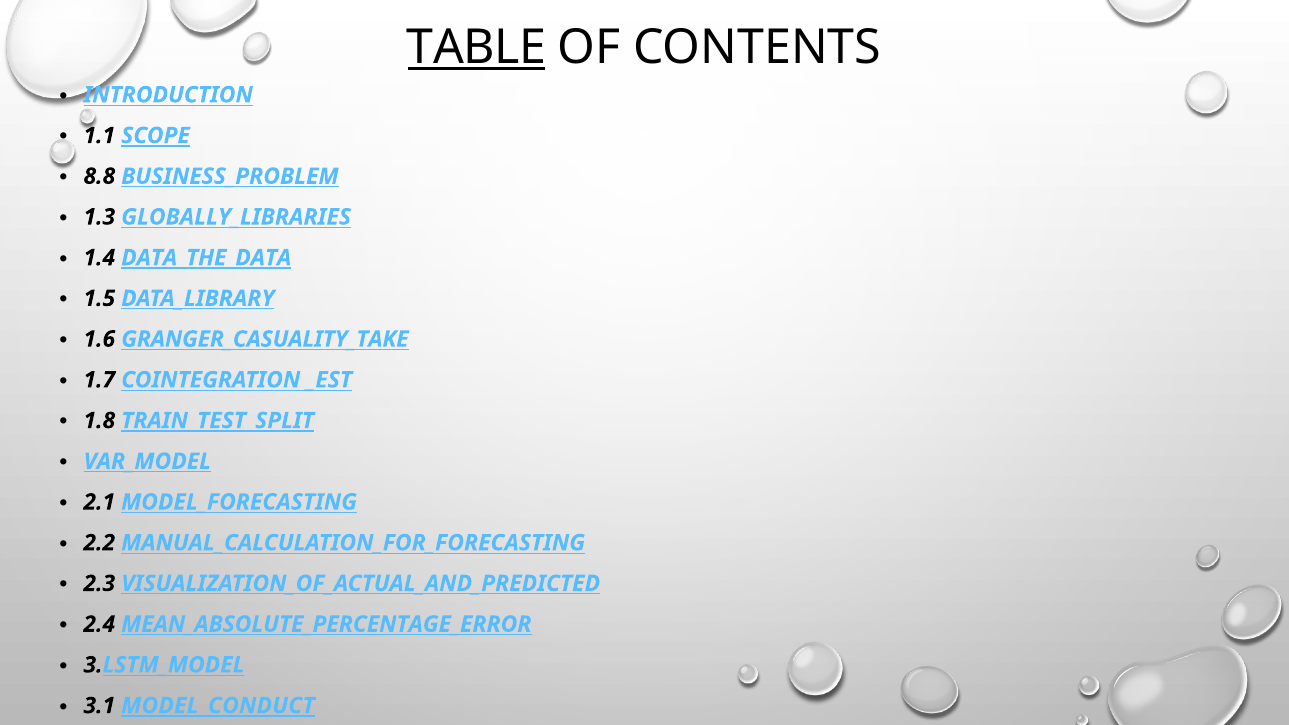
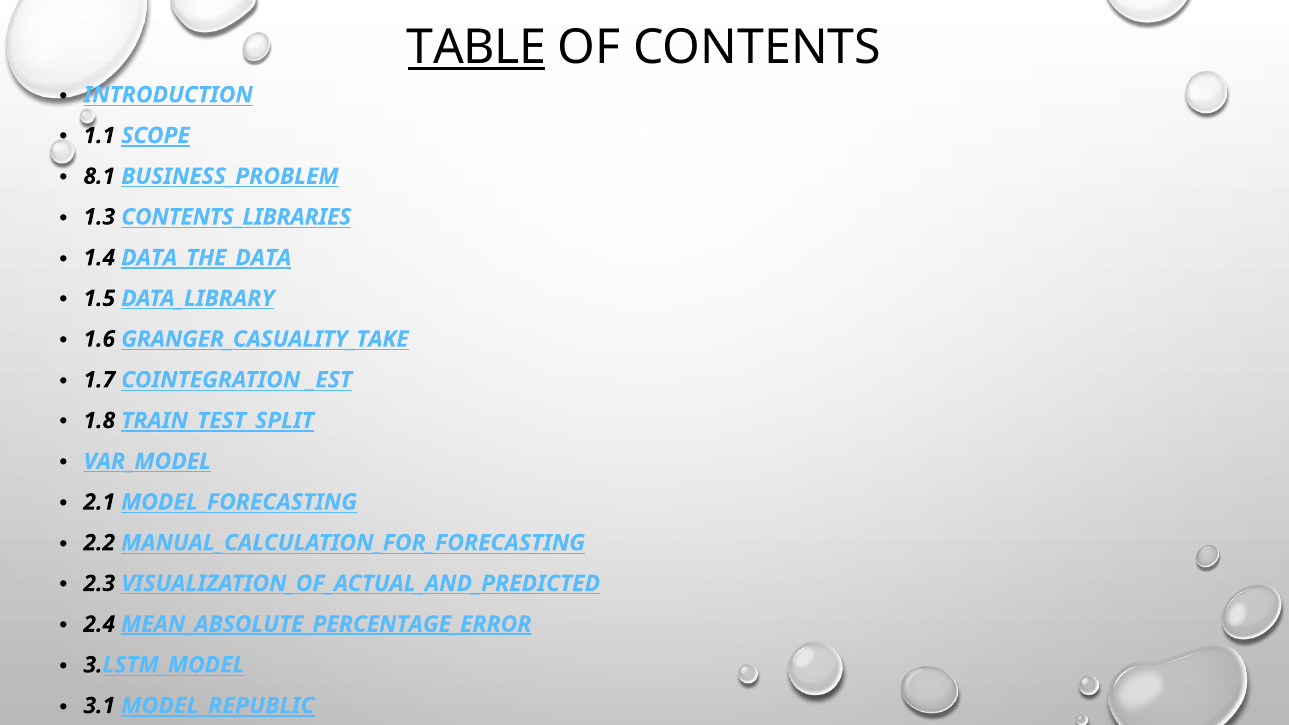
8.8: 8.8 -> 8.1
GLOBALLY_LIBRARIES: GLOBALLY_LIBRARIES -> CONTENTS_LIBRARIES
MEAN_ABSOLUTE_PERCENTAGE_ERROR underline: none -> present
MODEL_CONDUCT: MODEL_CONDUCT -> MODEL_REPUBLIC
